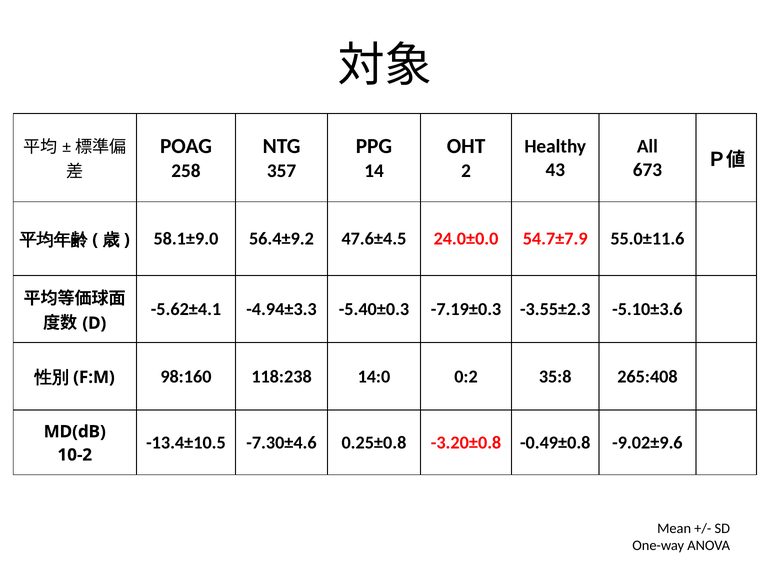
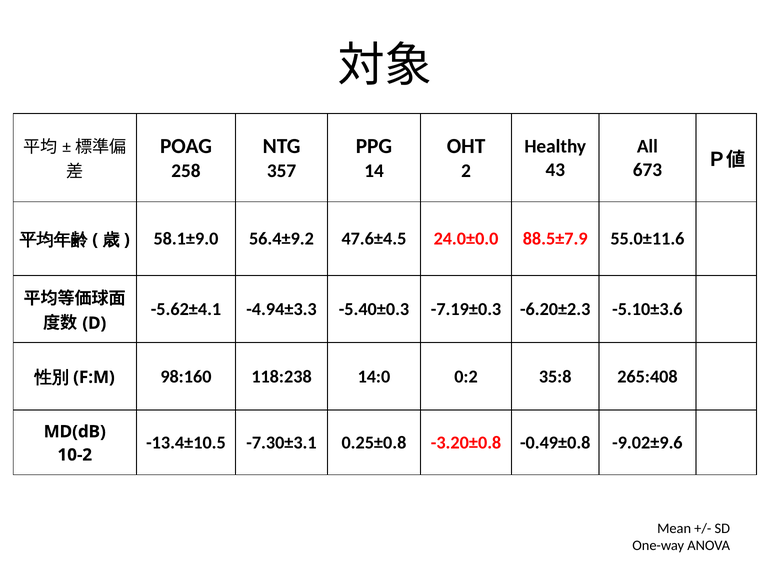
54.7±7.9: 54.7±7.9 -> 88.5±7.9
-3.55±2.3: -3.55±2.3 -> -6.20±2.3
-7.30±4.6: -7.30±4.6 -> -7.30±3.1
